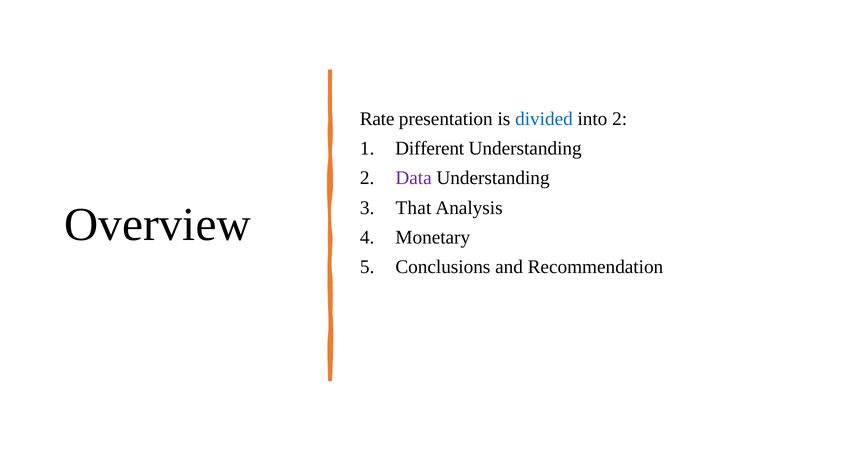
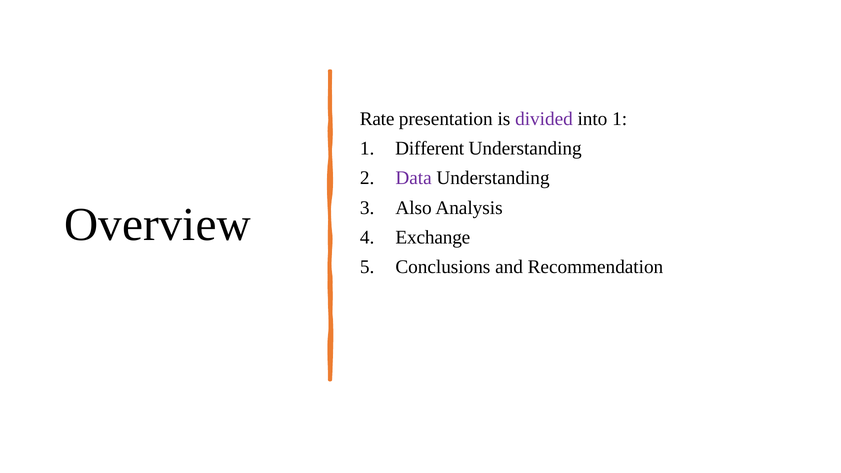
divided colour: blue -> purple
into 2: 2 -> 1
That: That -> Also
Monetary: Monetary -> Exchange
